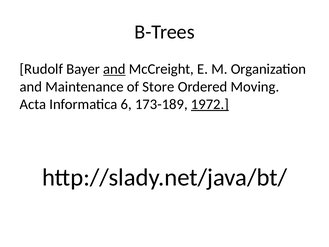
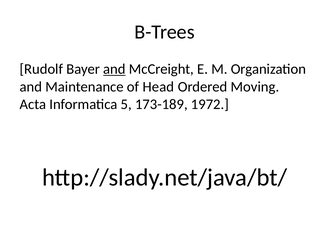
Store: Store -> Head
6: 6 -> 5
1972 underline: present -> none
